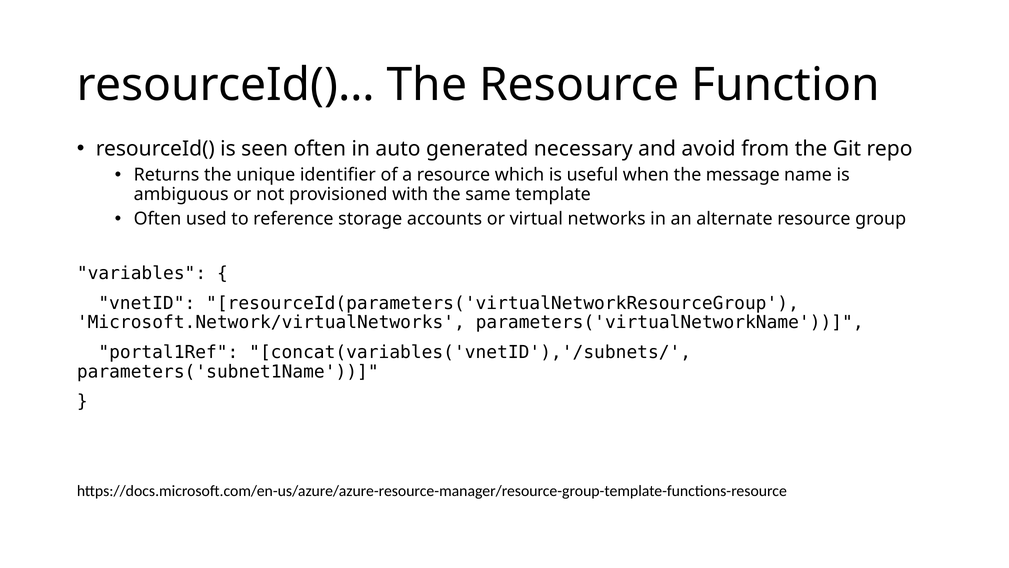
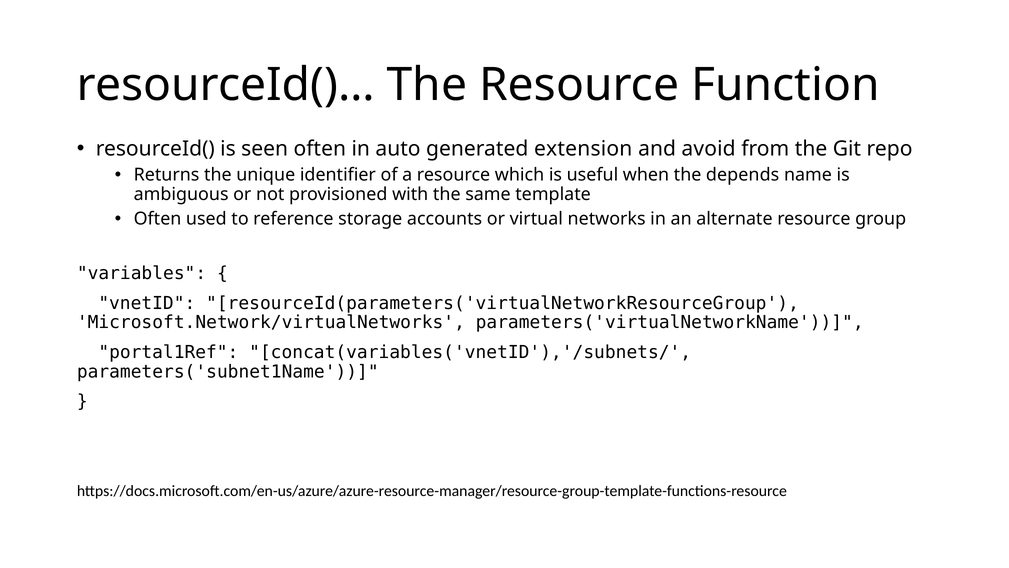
necessary: necessary -> extension
message: message -> depends
